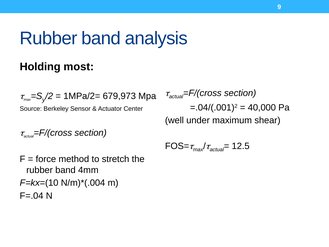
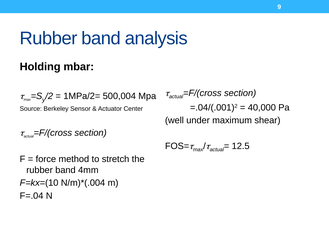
most: most -> mbar
679,973: 679,973 -> 500,004
